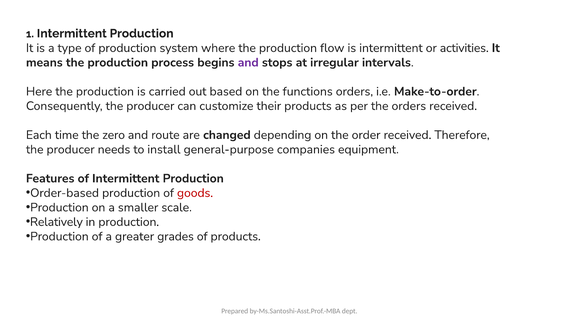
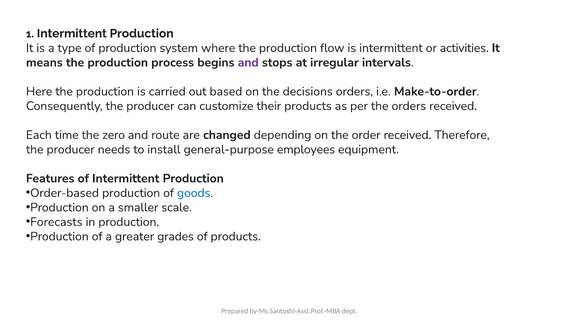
functions: functions -> decisions
companies: companies -> employees
goods colour: red -> blue
Relatively: Relatively -> Forecasts
